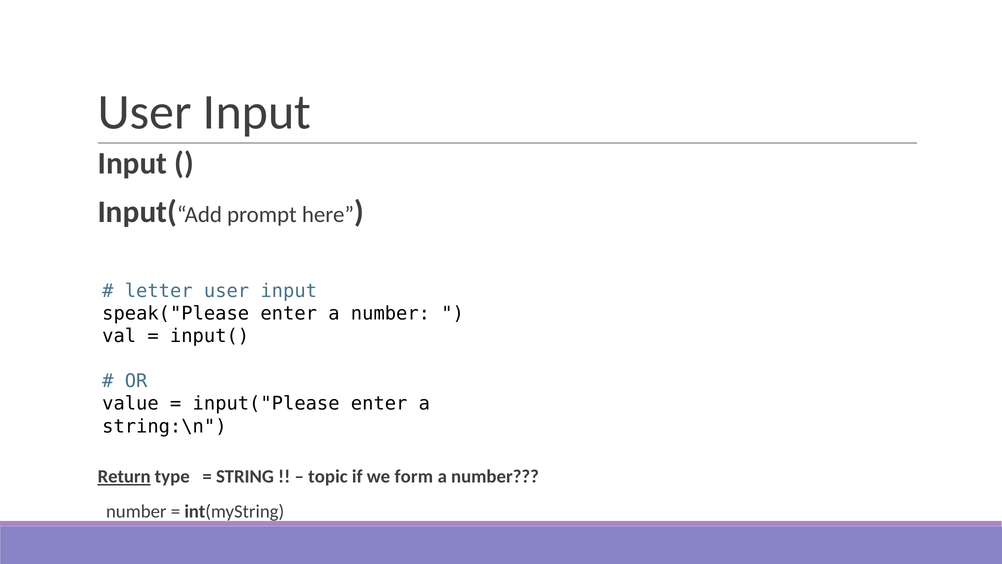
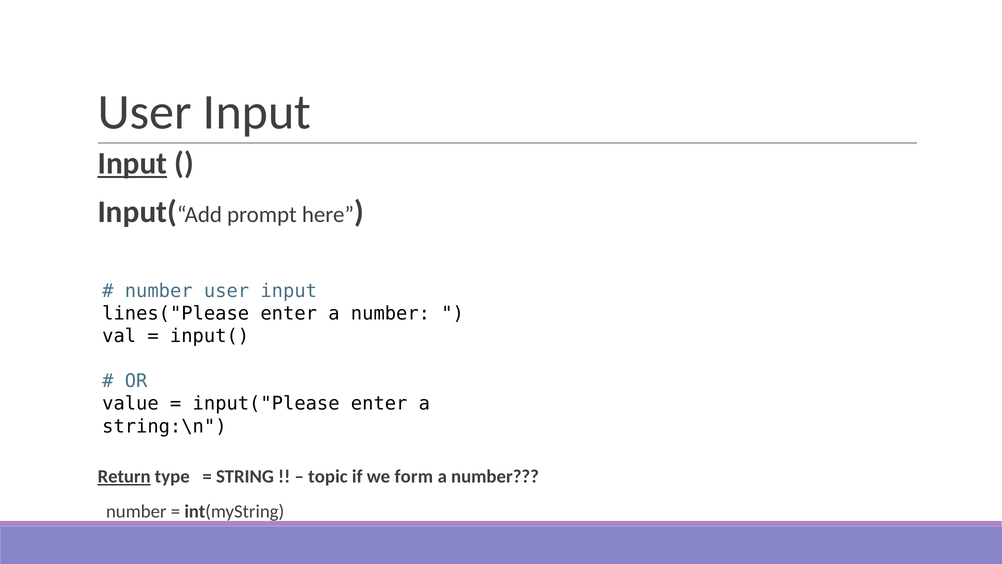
Input at (132, 163) underline: none -> present
letter at (159, 291): letter -> number
speak("Please: speak("Please -> lines("Please
